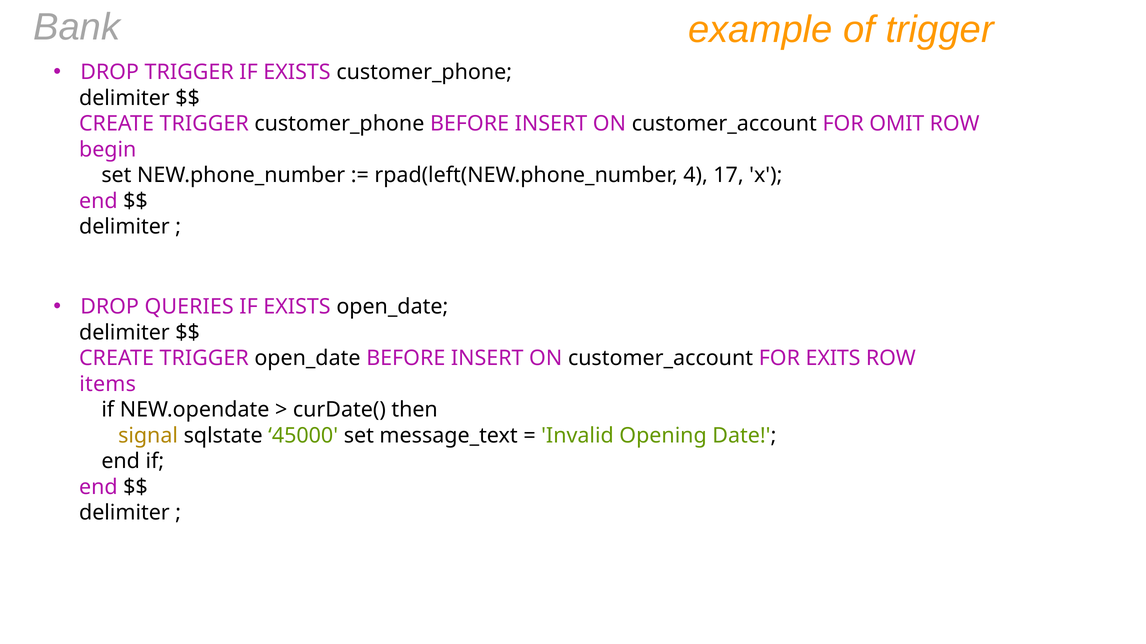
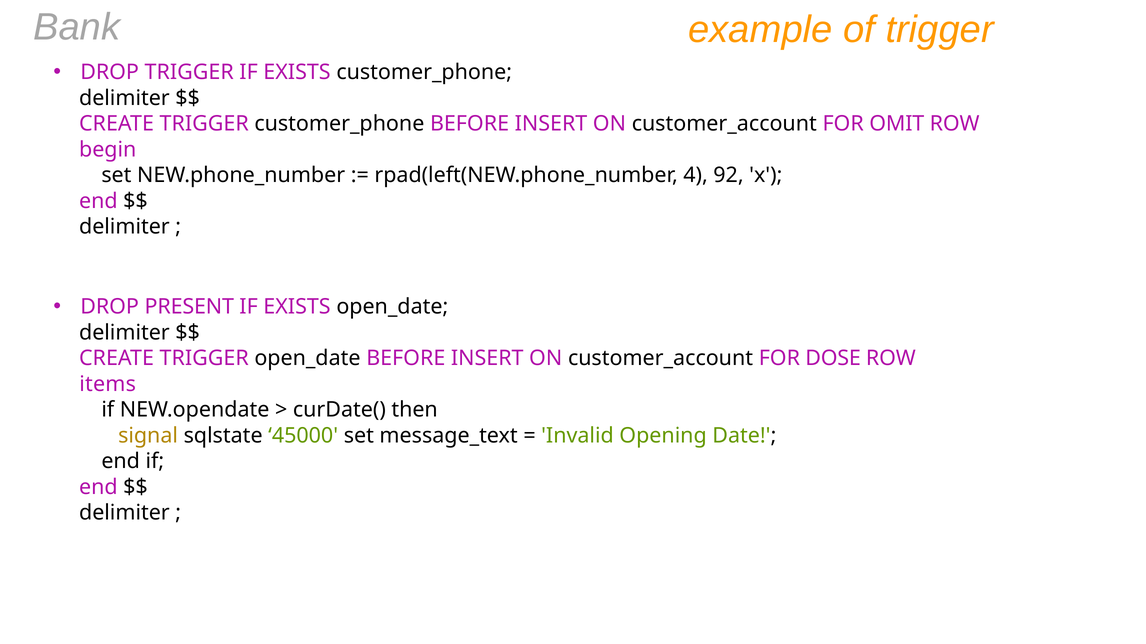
17: 17 -> 92
QUERIES: QUERIES -> PRESENT
EXITS: EXITS -> DOSE
